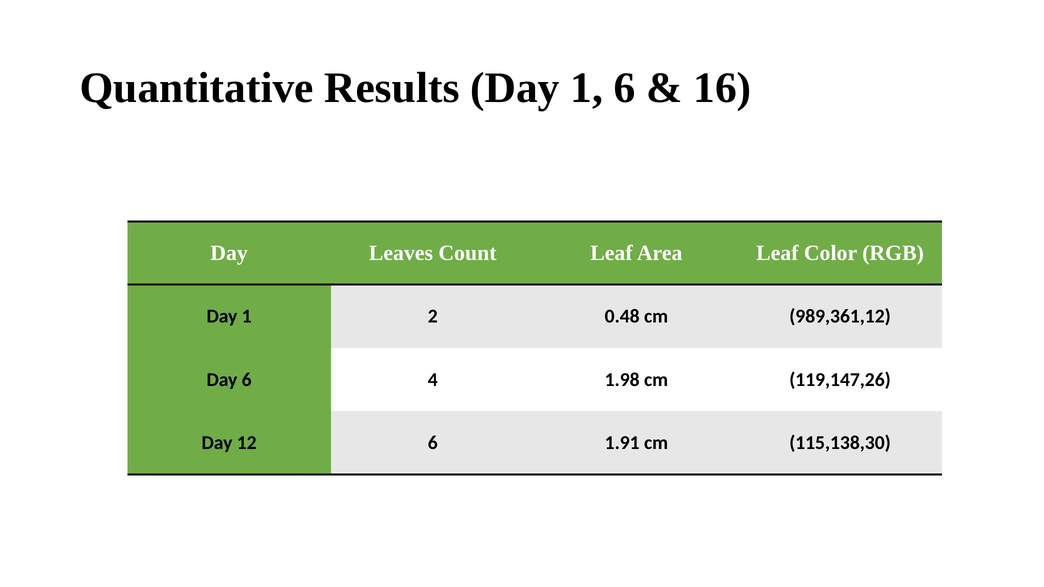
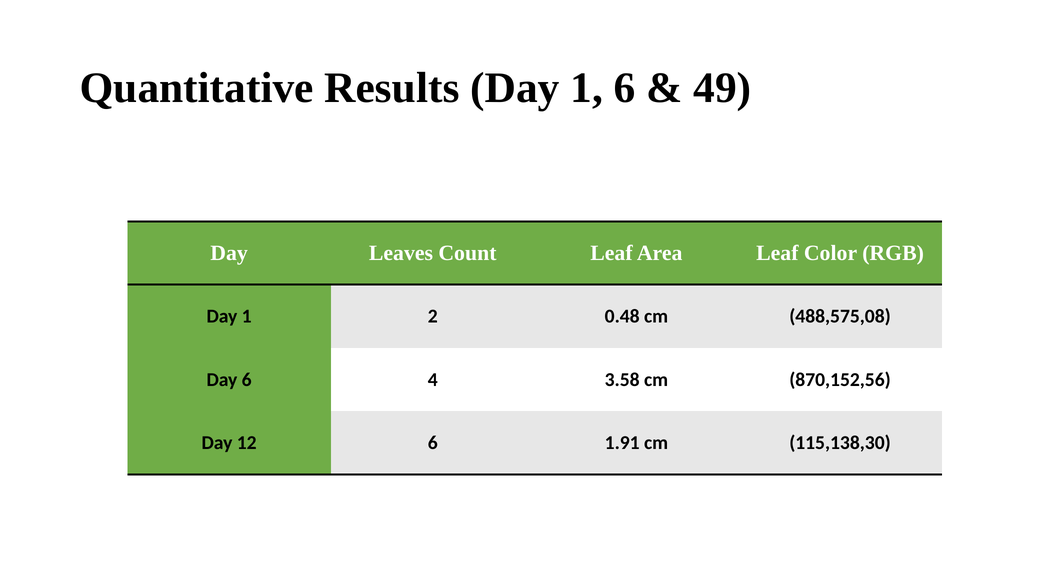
16: 16 -> 49
989,361,12: 989,361,12 -> 488,575,08
1.98: 1.98 -> 3.58
119,147,26: 119,147,26 -> 870,152,56
